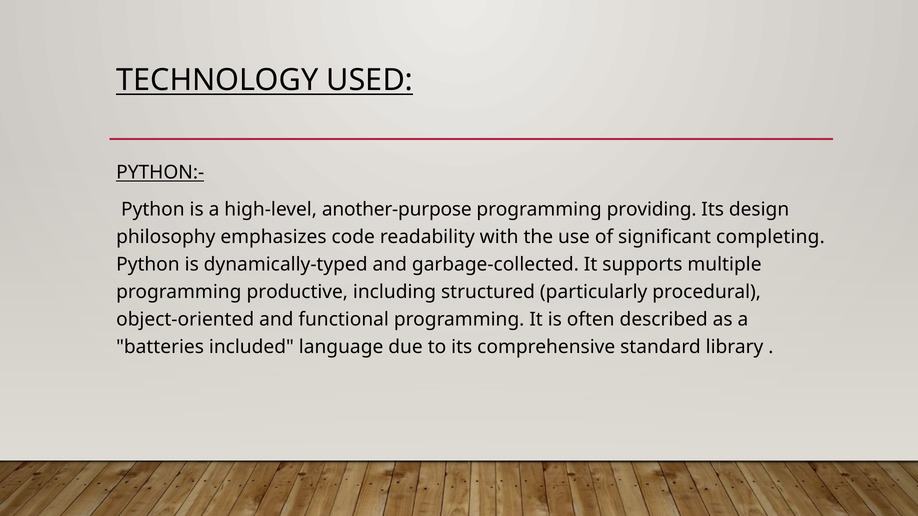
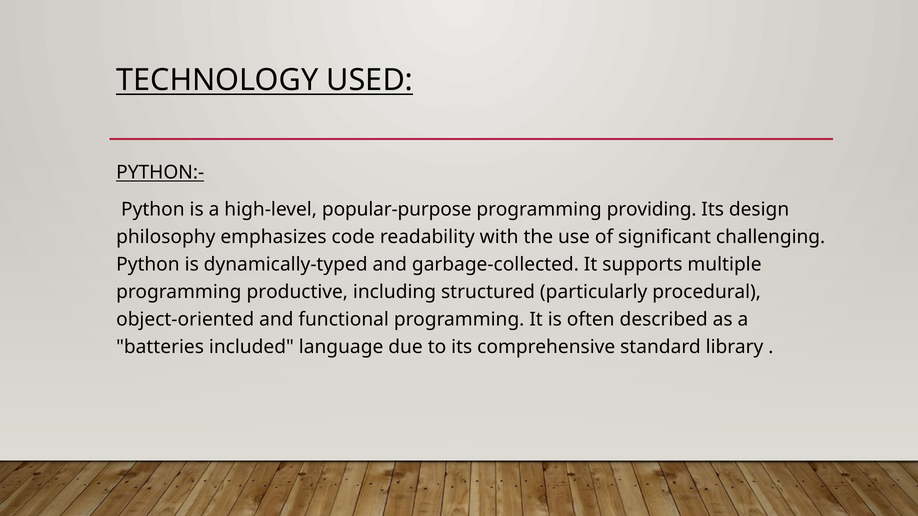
another-purpose: another-purpose -> popular-purpose
completing: completing -> challenging
